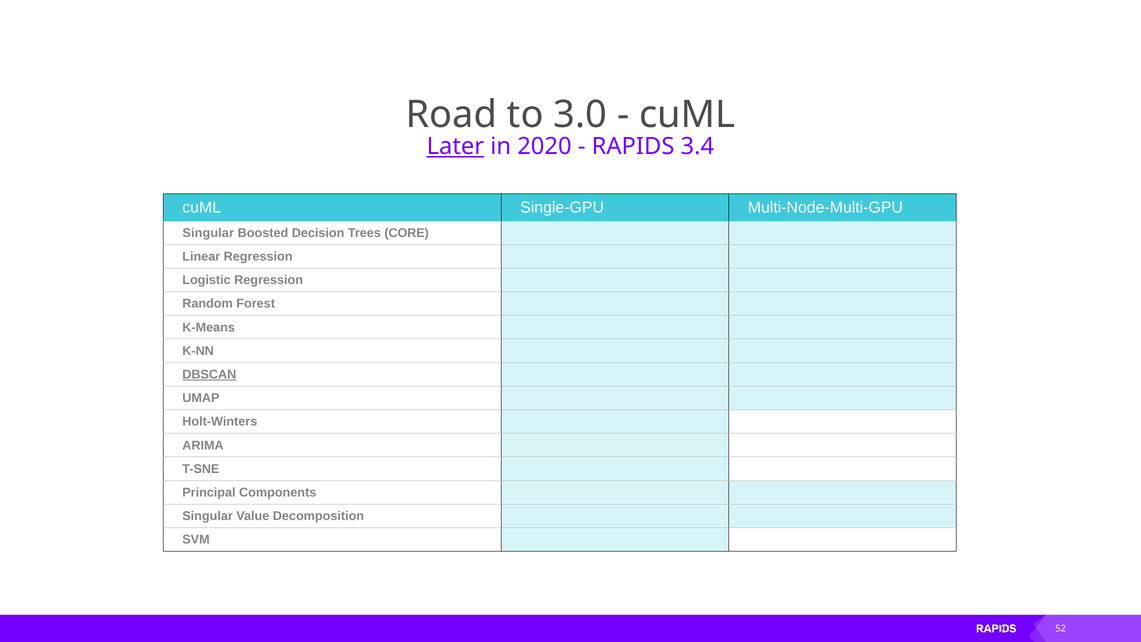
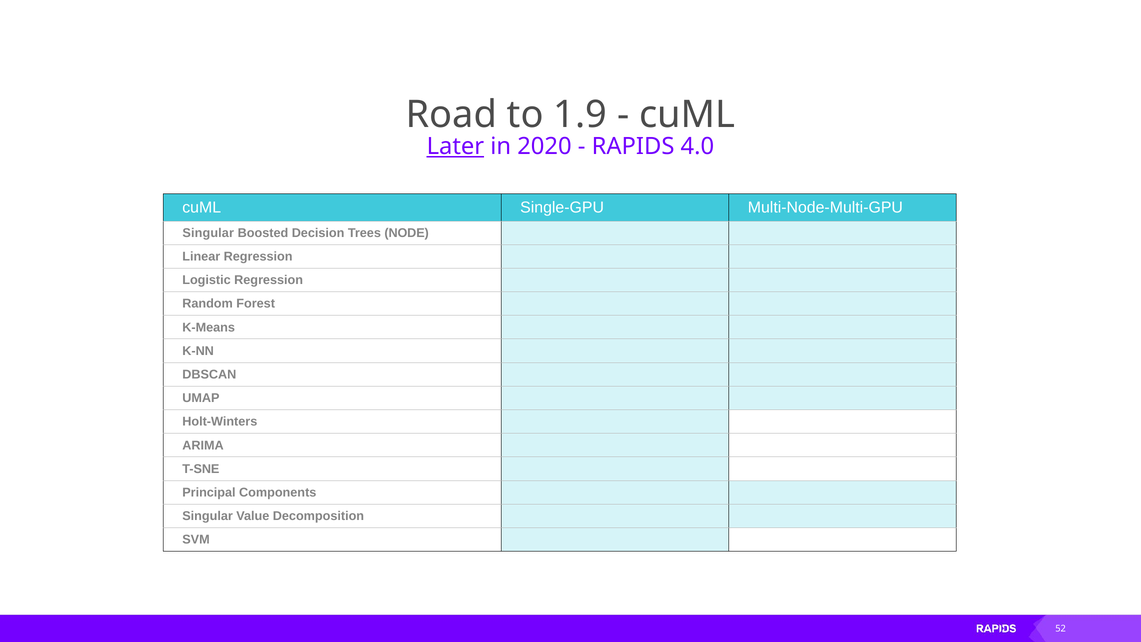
3.0: 3.0 -> 1.9
3.4: 3.4 -> 4.0
CORE: CORE -> NODE
DBSCAN underline: present -> none
